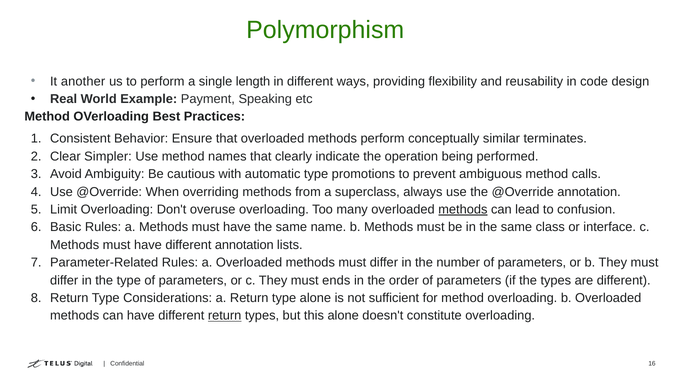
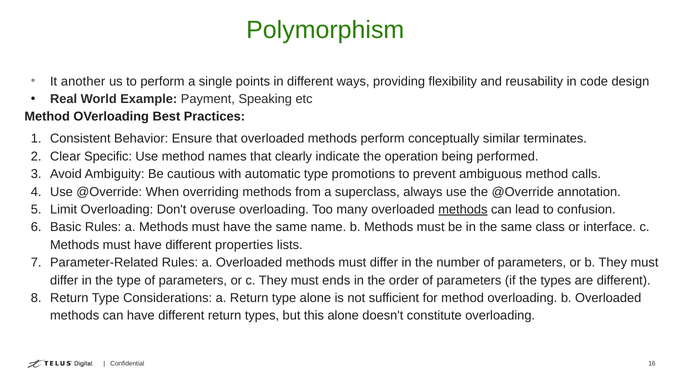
length: length -> points
Simpler: Simpler -> Specific
different annotation: annotation -> properties
return at (225, 316) underline: present -> none
